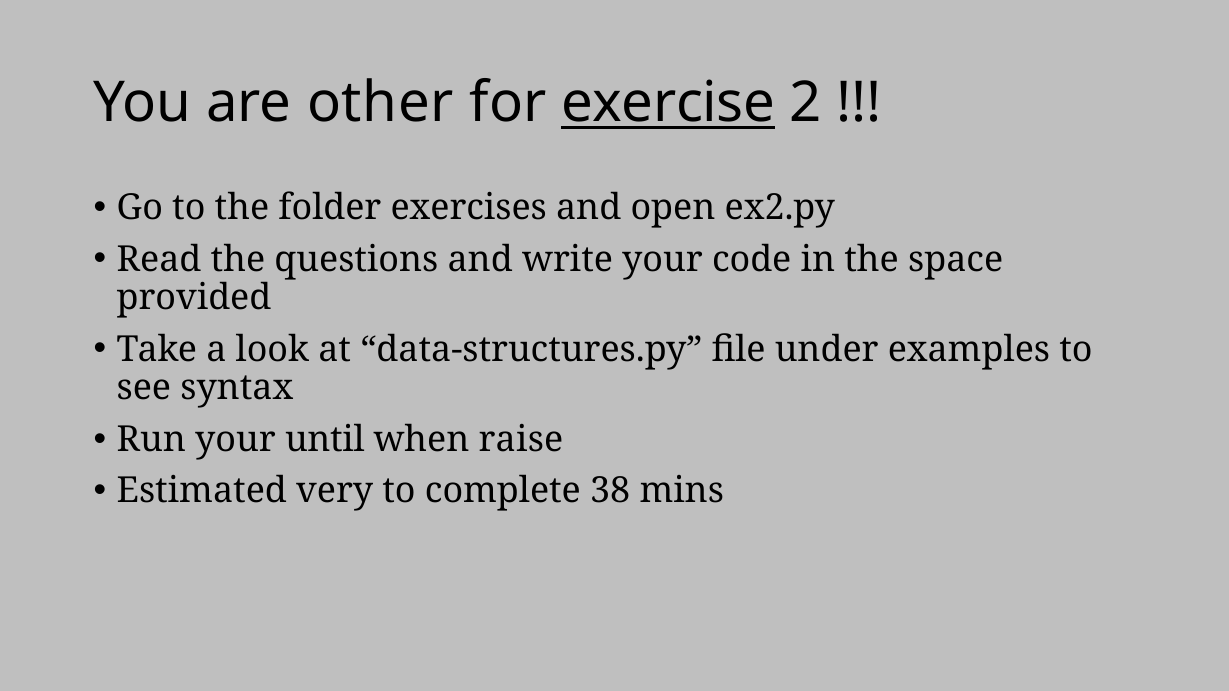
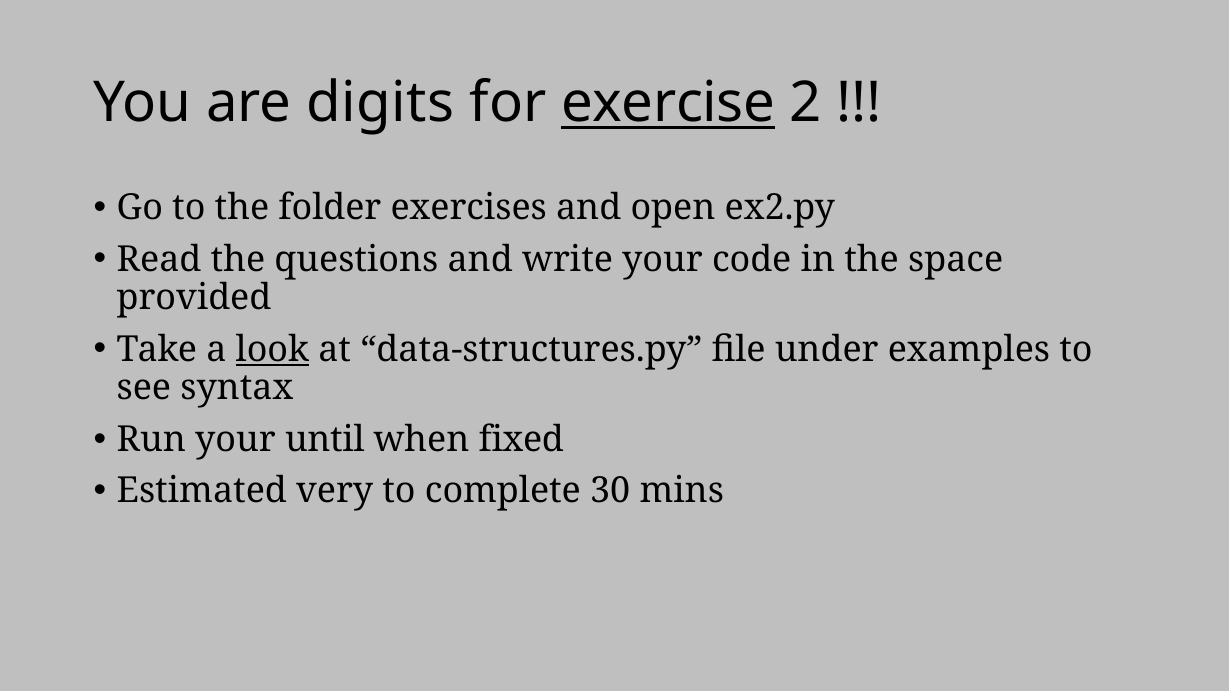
other: other -> digits
look underline: none -> present
raise: raise -> fixed
38: 38 -> 30
